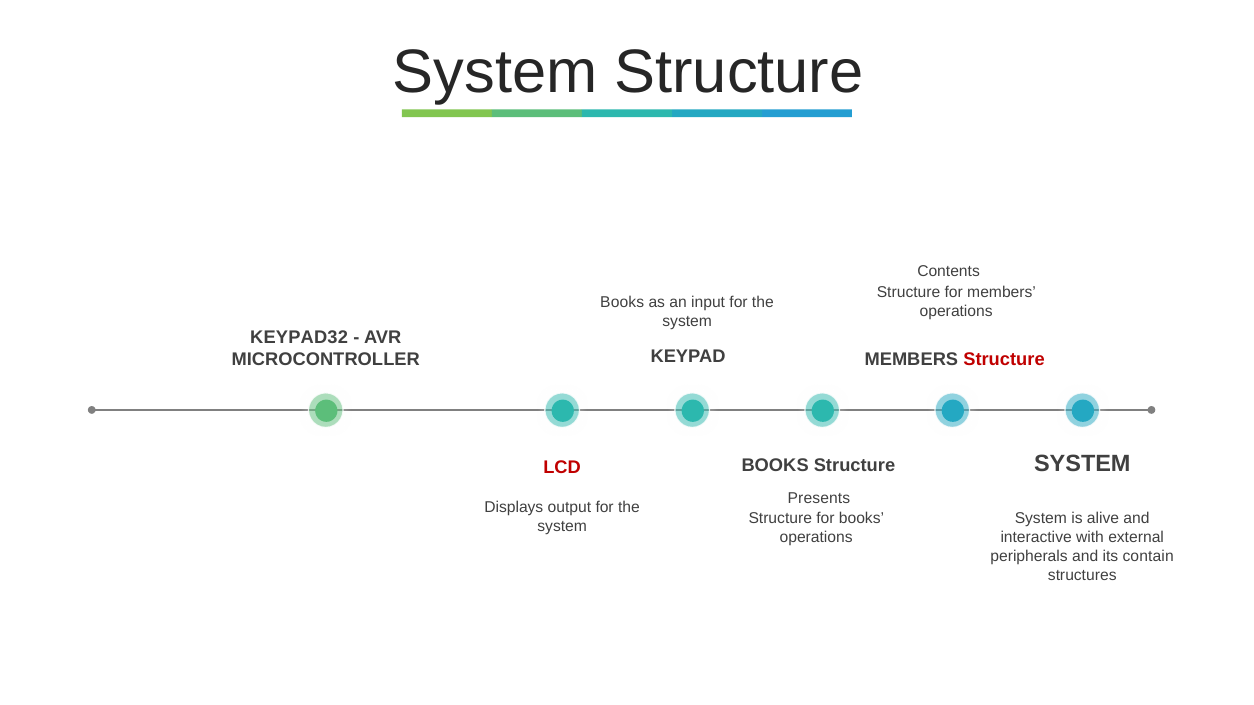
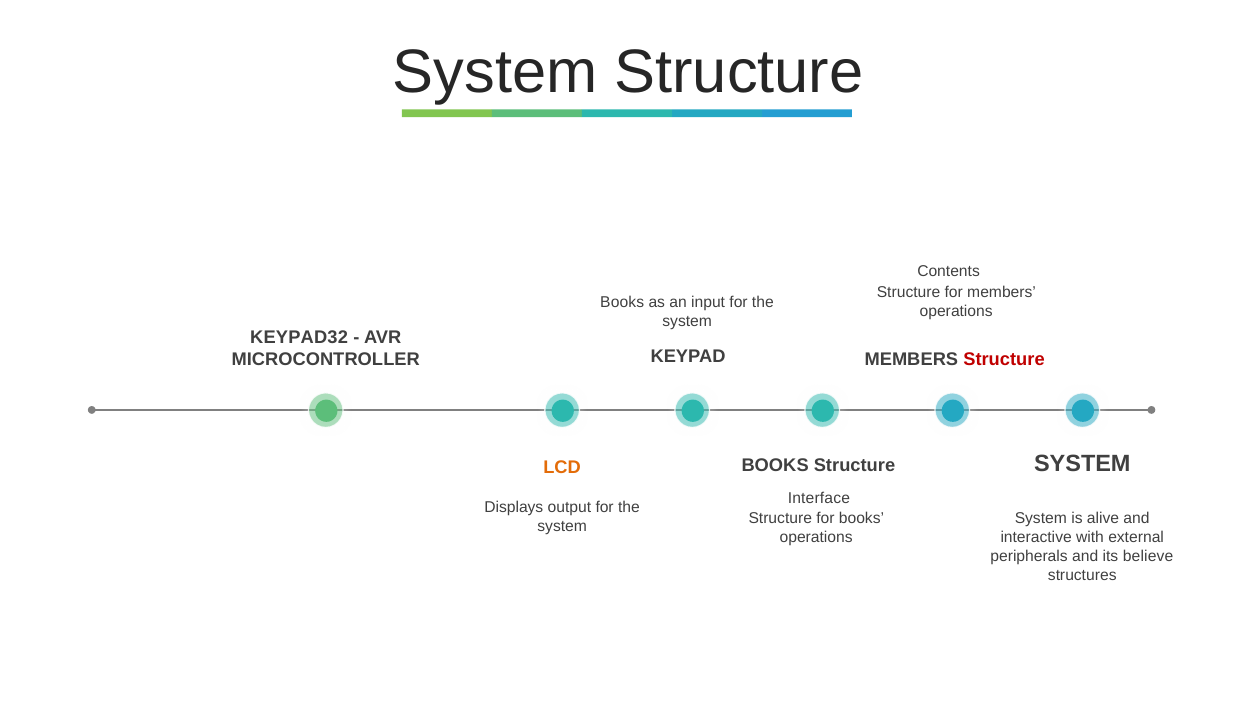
LCD colour: red -> orange
Presents: Presents -> Interface
contain: contain -> believe
